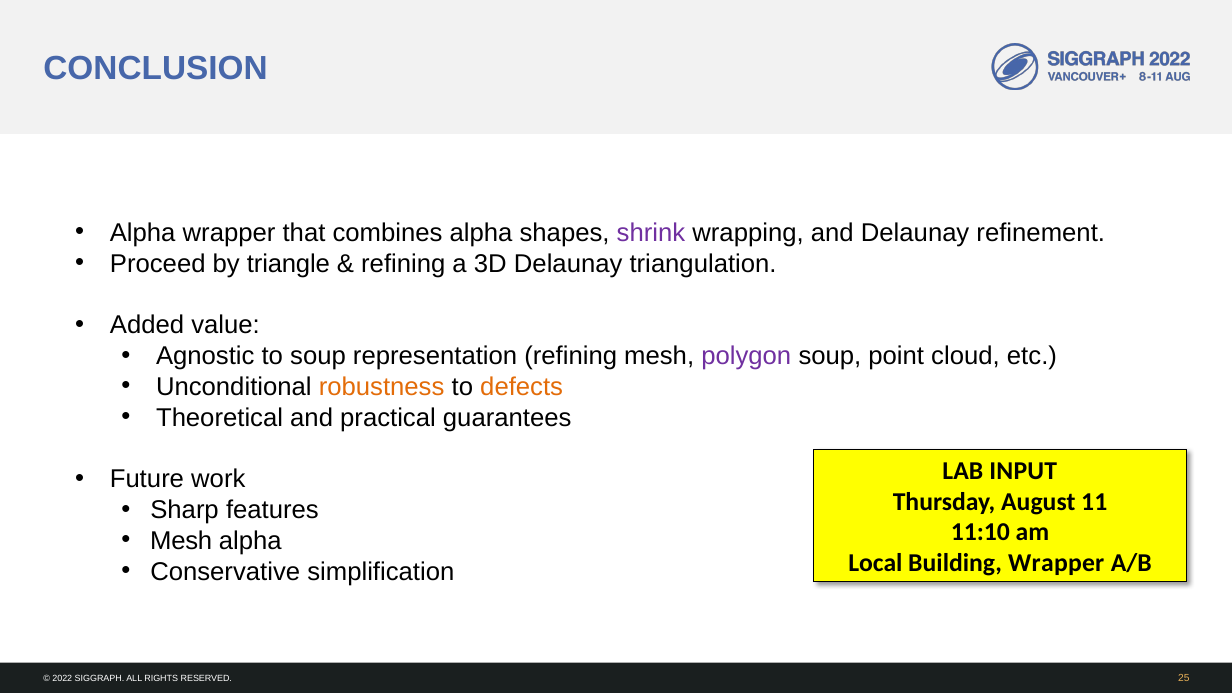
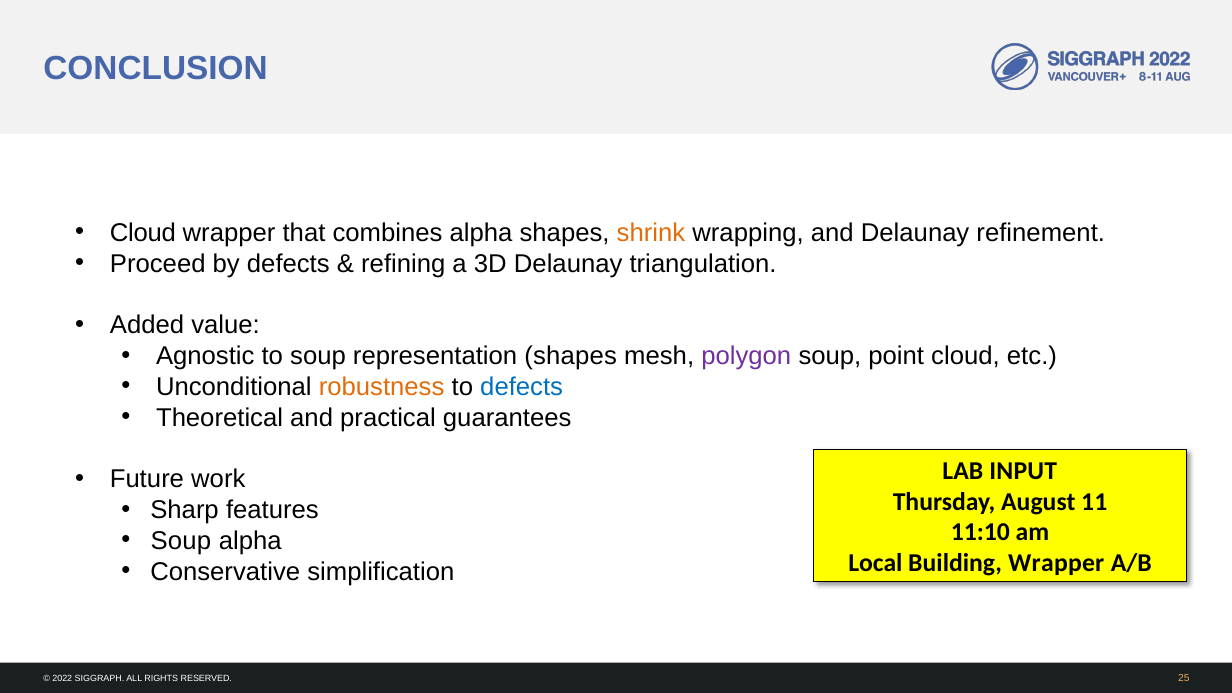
Alpha at (143, 233): Alpha -> Cloud
shrink colour: purple -> orange
by triangle: triangle -> defects
representation refining: refining -> shapes
defects at (522, 387) colour: orange -> blue
Mesh at (181, 541): Mesh -> Soup
